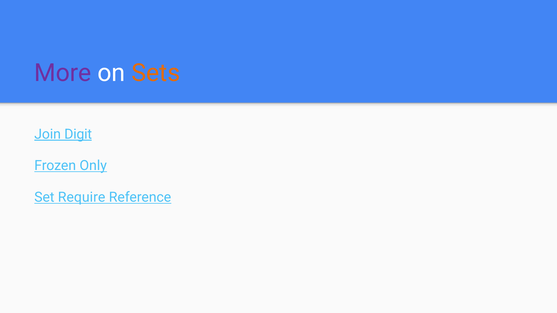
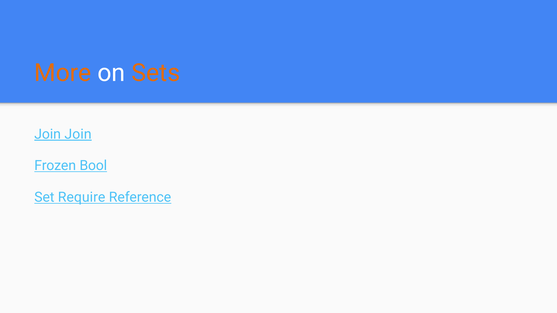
More colour: purple -> orange
Join Digit: Digit -> Join
Only: Only -> Bool
